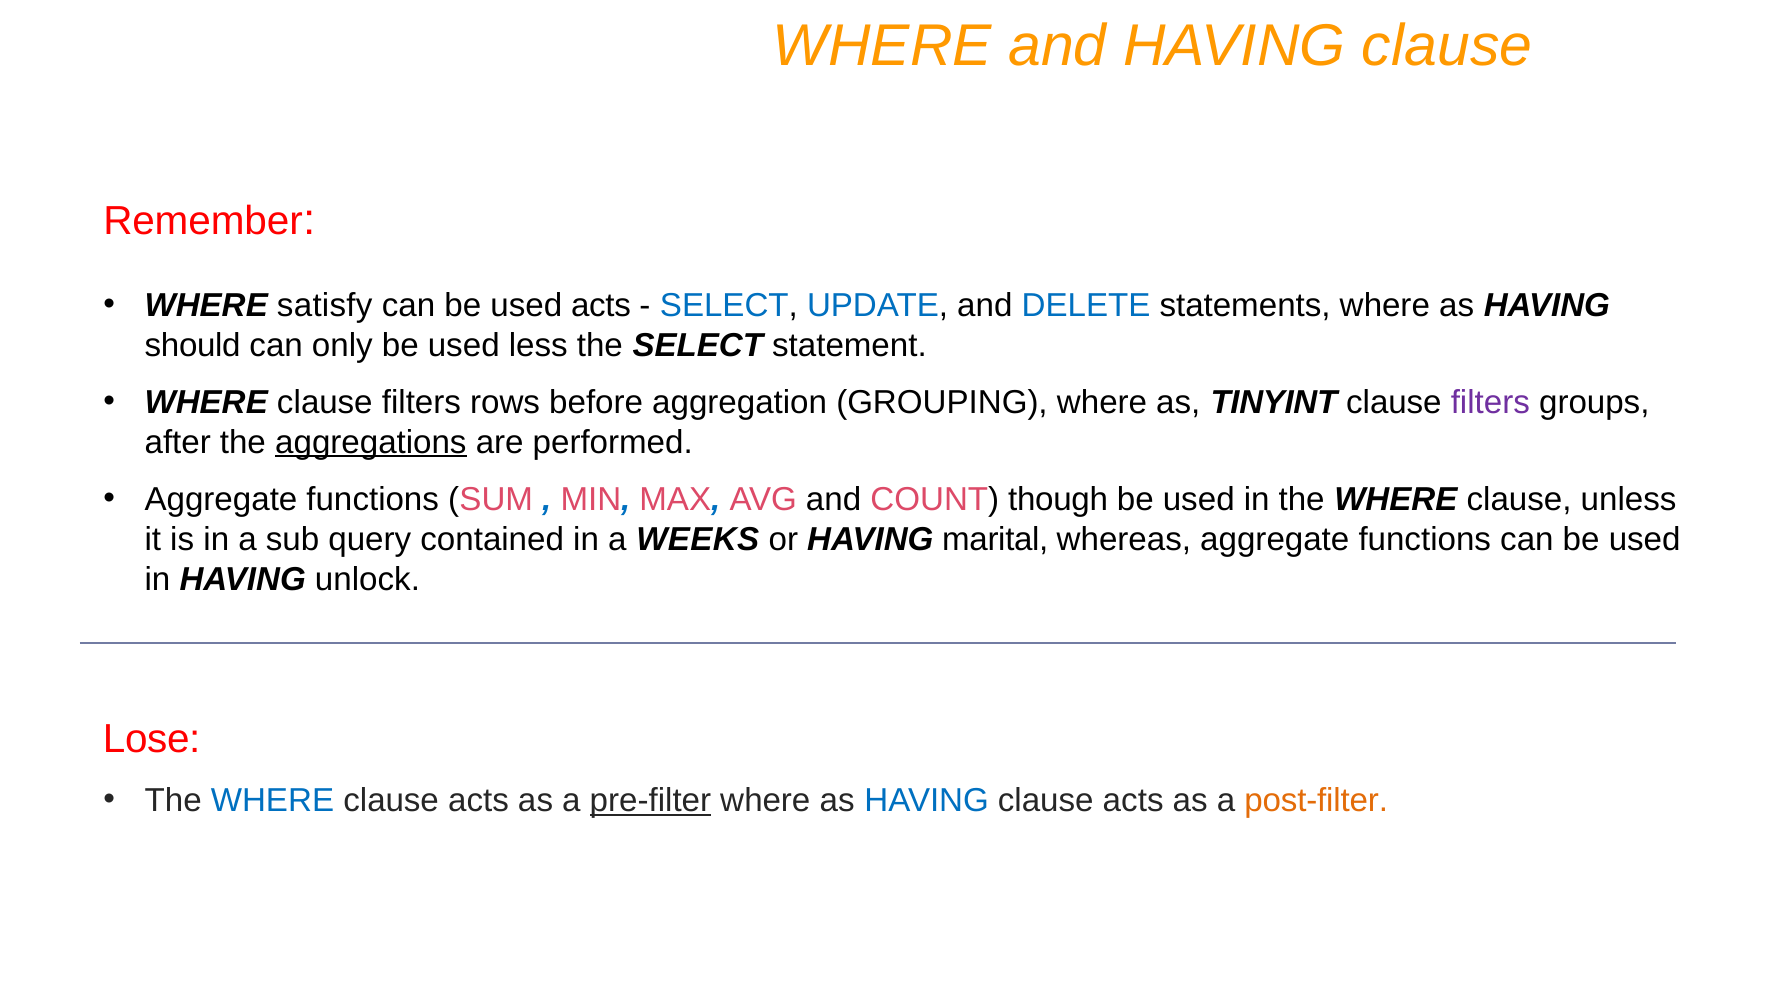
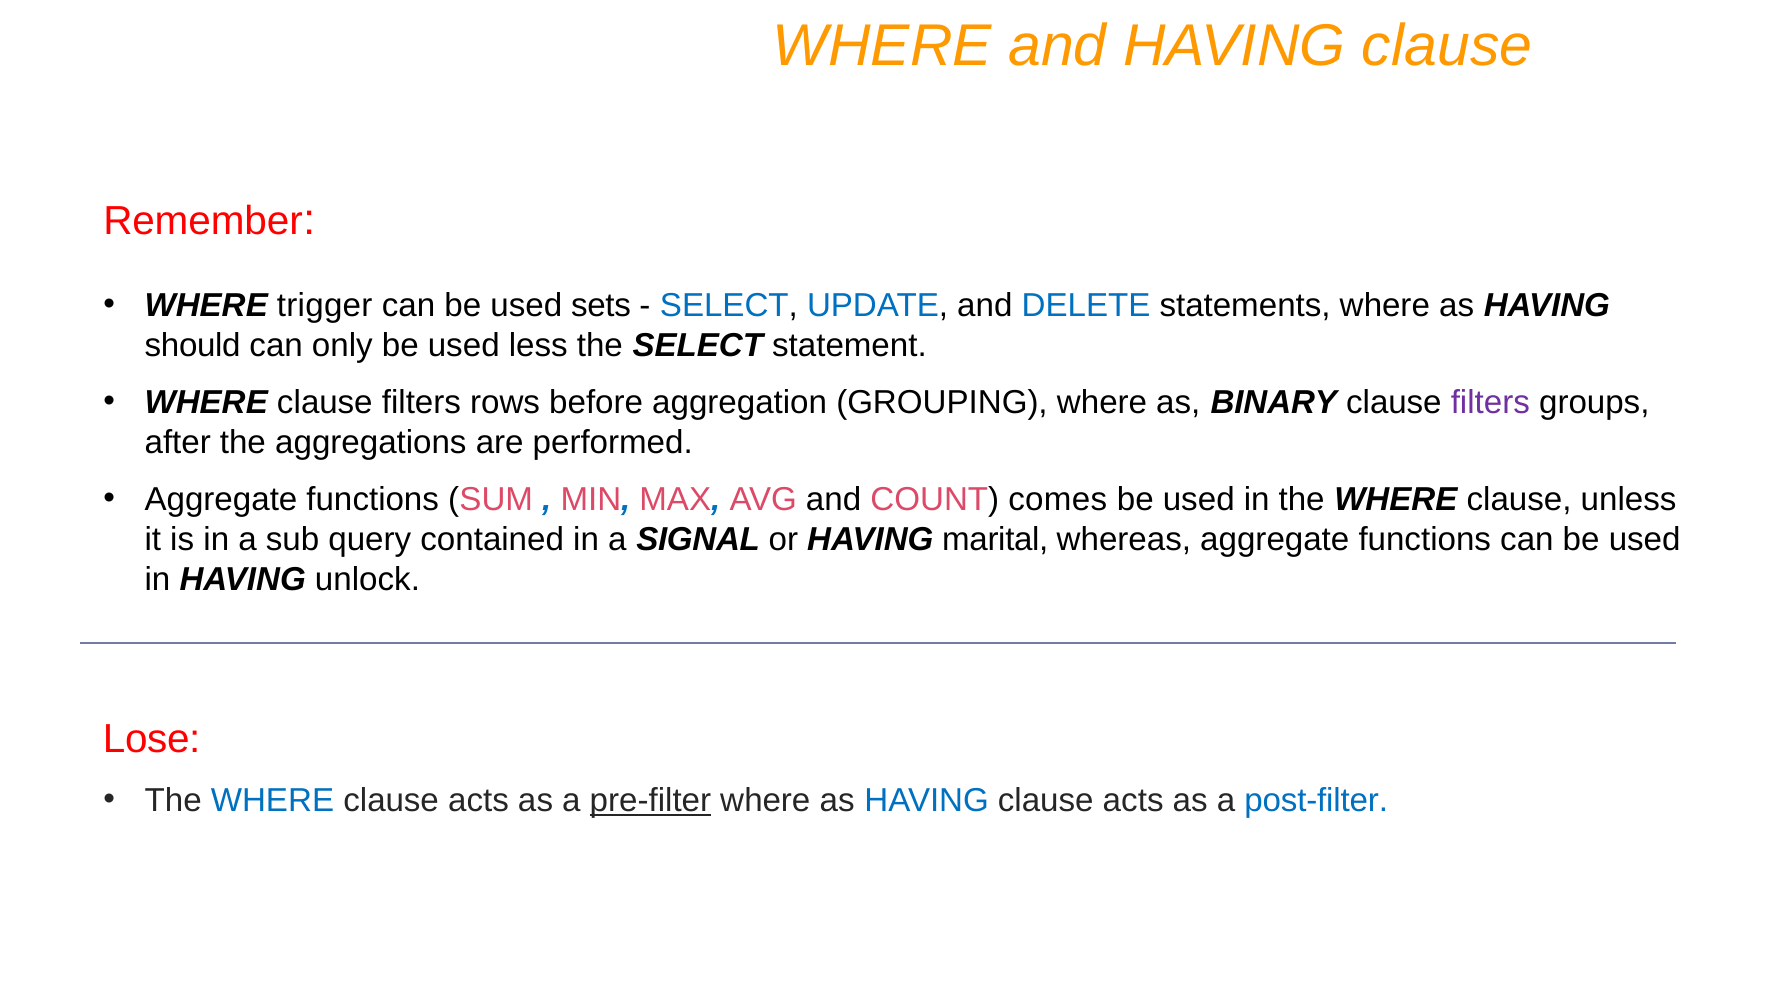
satisfy: satisfy -> trigger
used acts: acts -> sets
TINYINT: TINYINT -> BINARY
aggregations underline: present -> none
though: though -> comes
WEEKS: WEEKS -> SIGNAL
post-filter colour: orange -> blue
